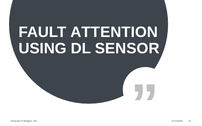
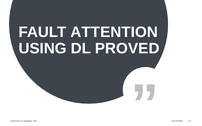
SENSOR: SENSOR -> PROVED
